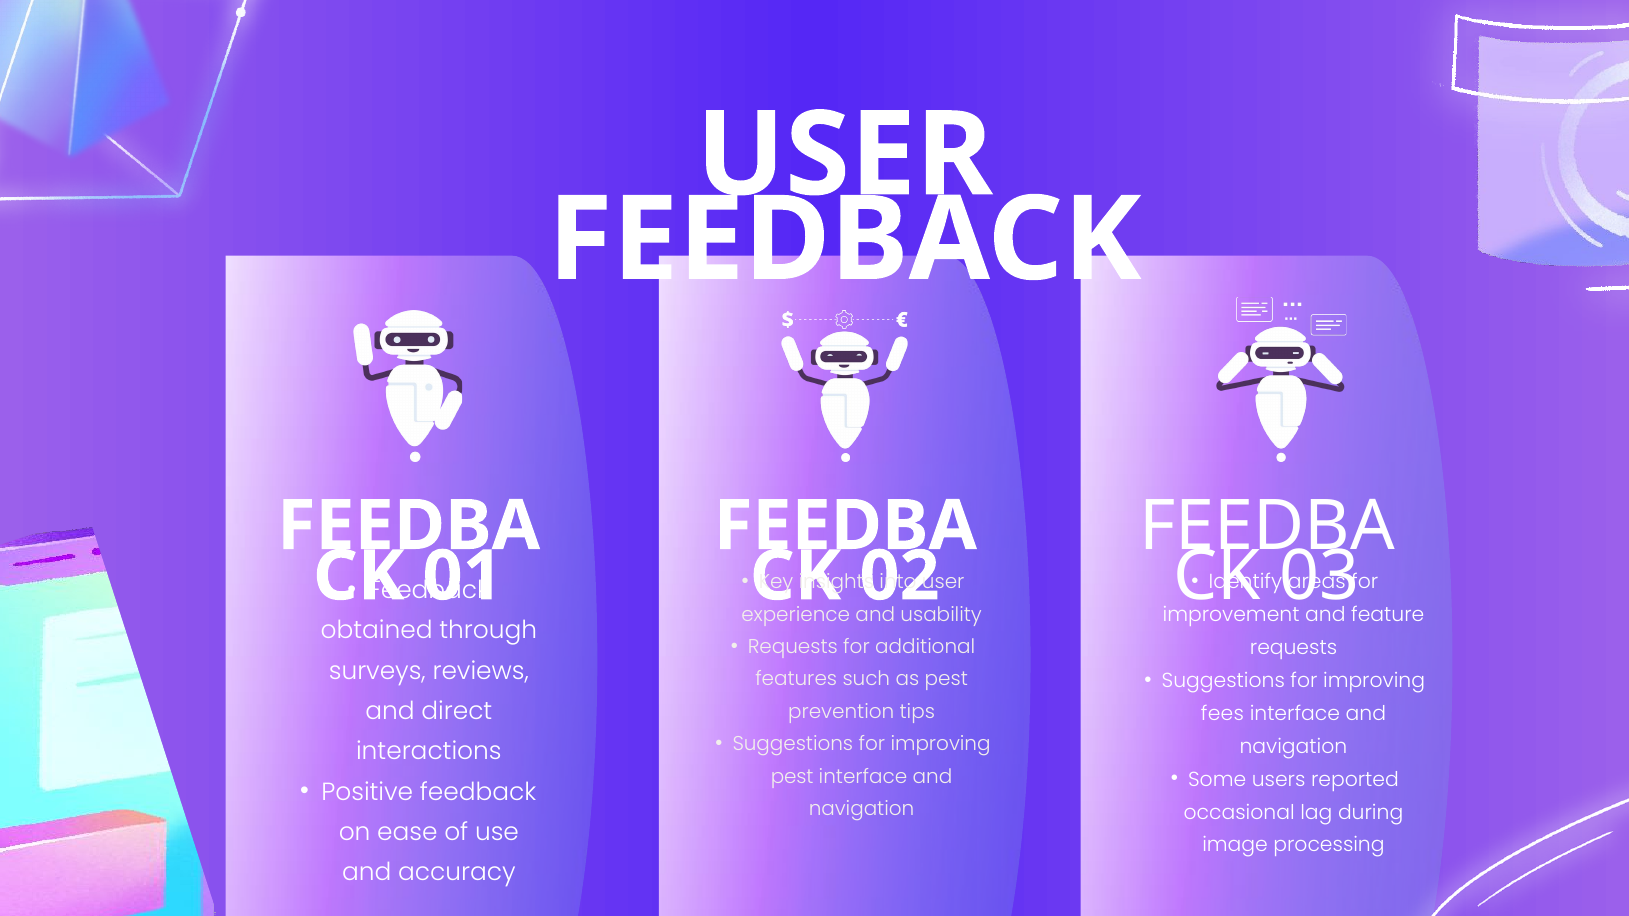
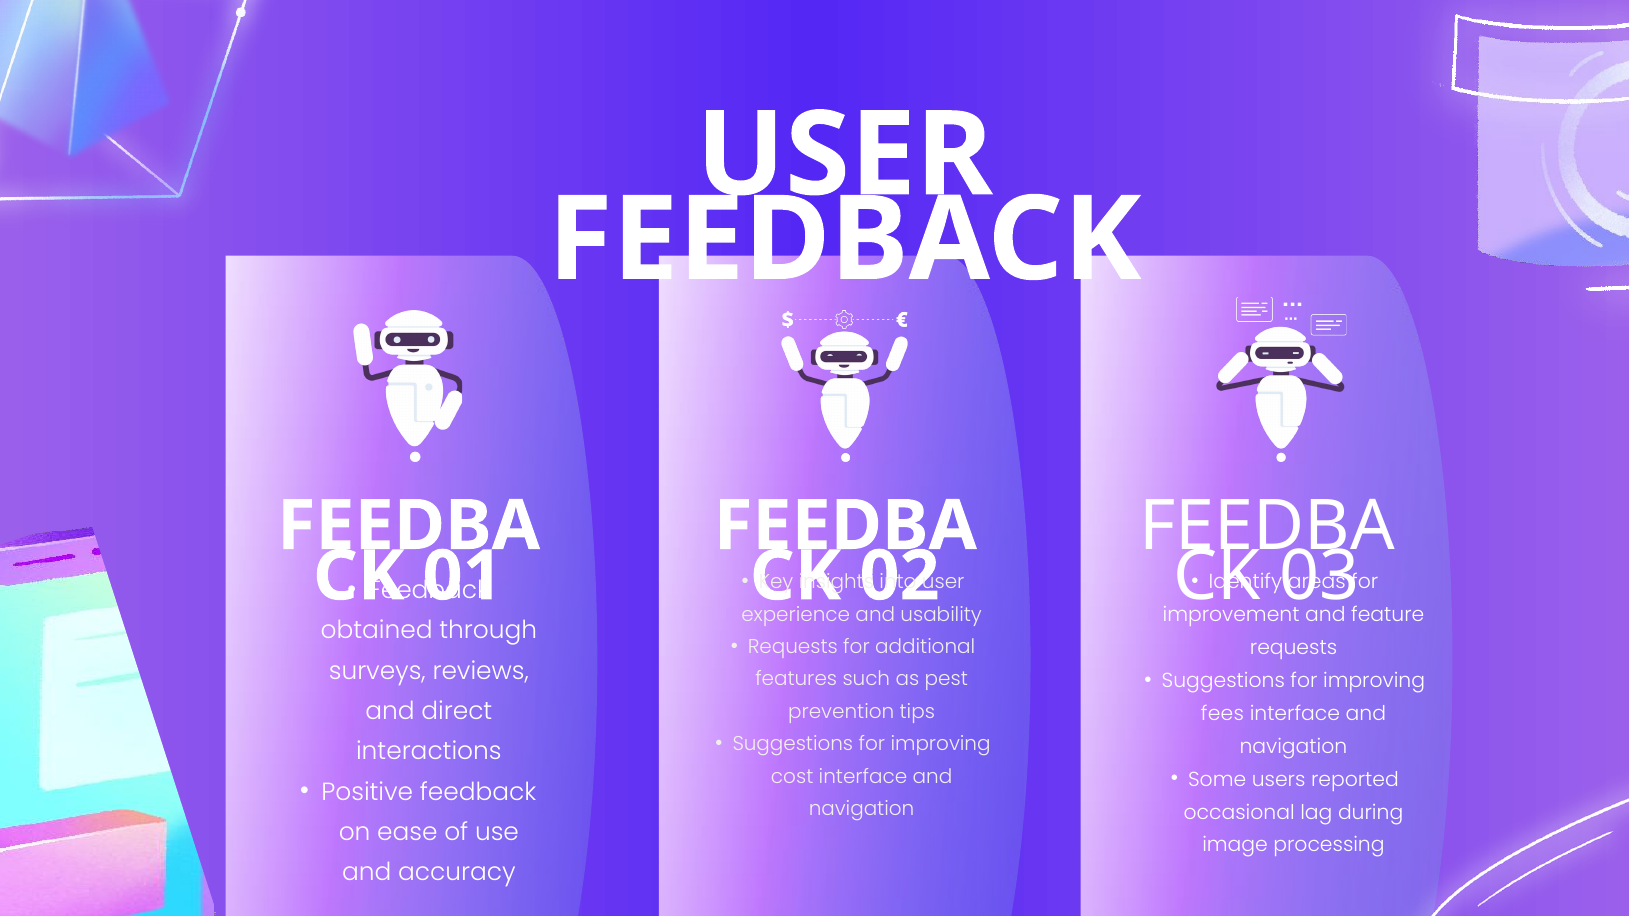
pest at (792, 777): pest -> cost
